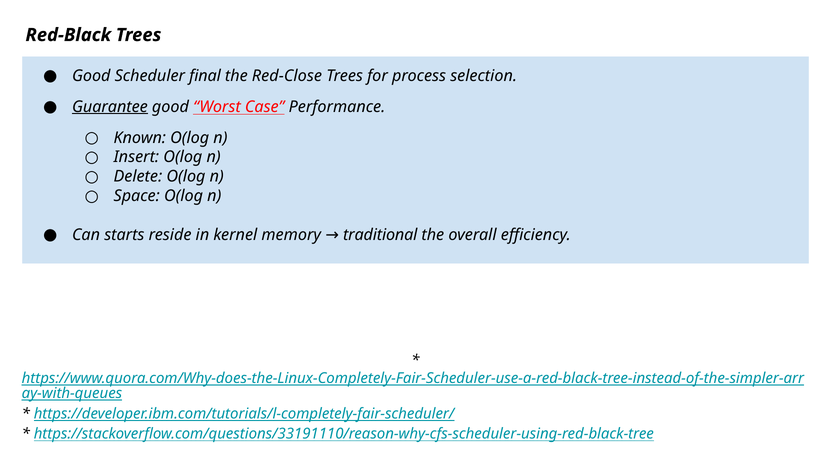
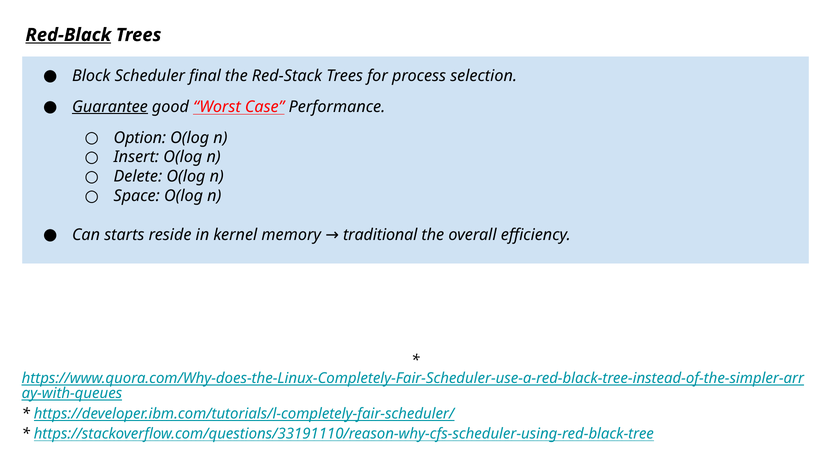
Red-Black underline: none -> present
Good at (91, 76): Good -> Block
Red-Close: Red-Close -> Red-Stack
Known: Known -> Option
